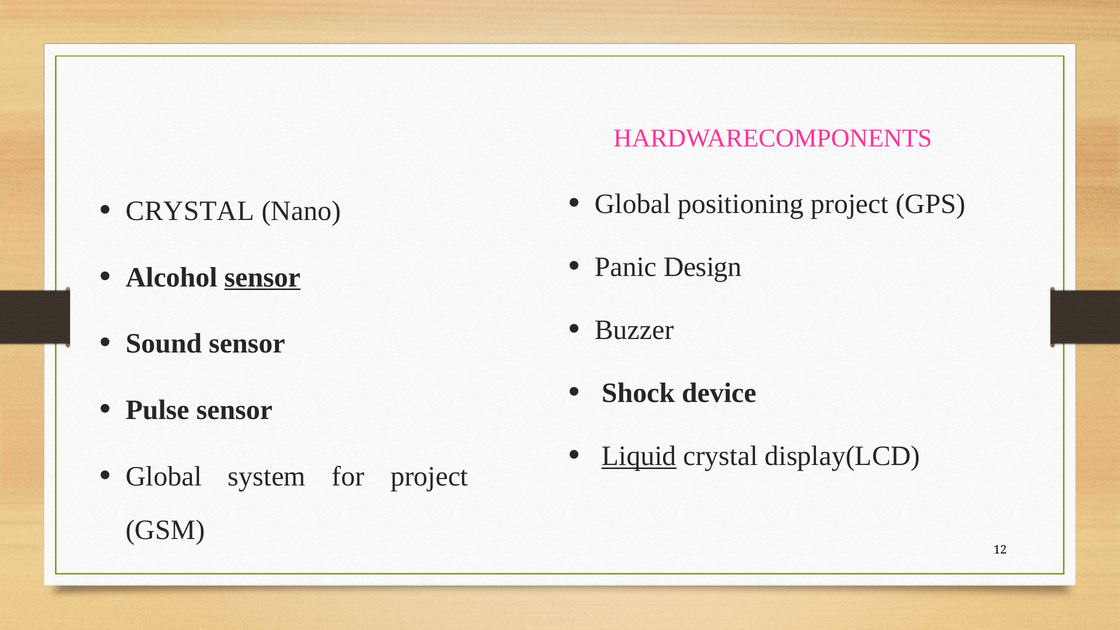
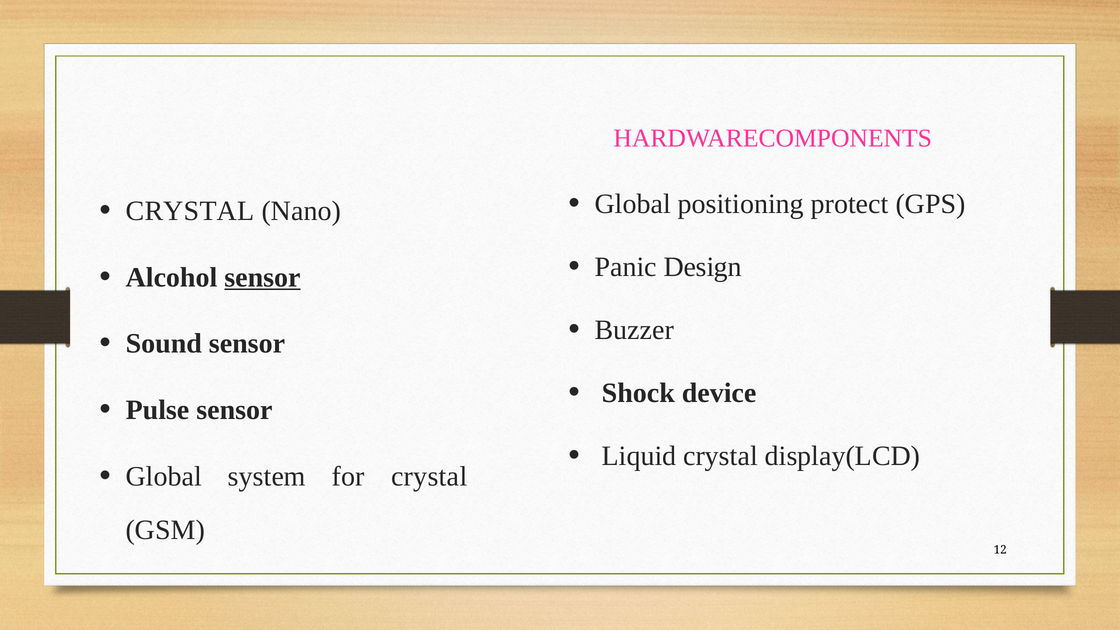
positioning project: project -> protect
Liquid underline: present -> none
for project: project -> crystal
